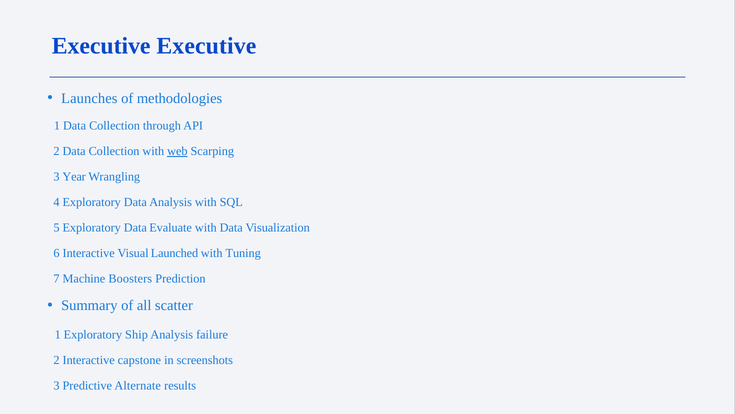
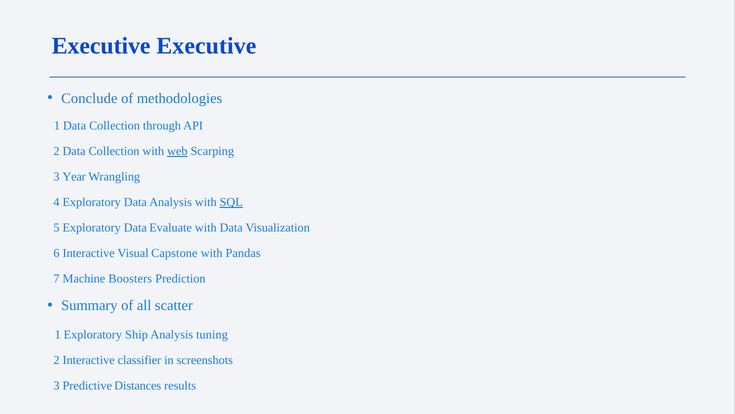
Launches: Launches -> Conclude
SQL underline: none -> present
Launched: Launched -> Capstone
Tuning: Tuning -> Pandas
failure: failure -> tuning
capstone: capstone -> classifier
Alternate: Alternate -> Distances
